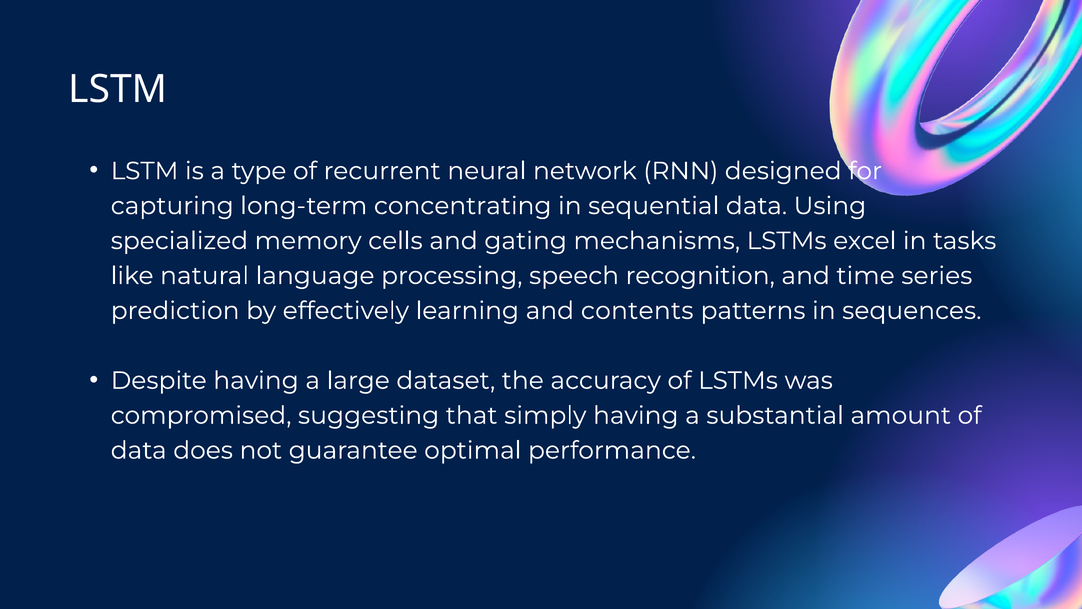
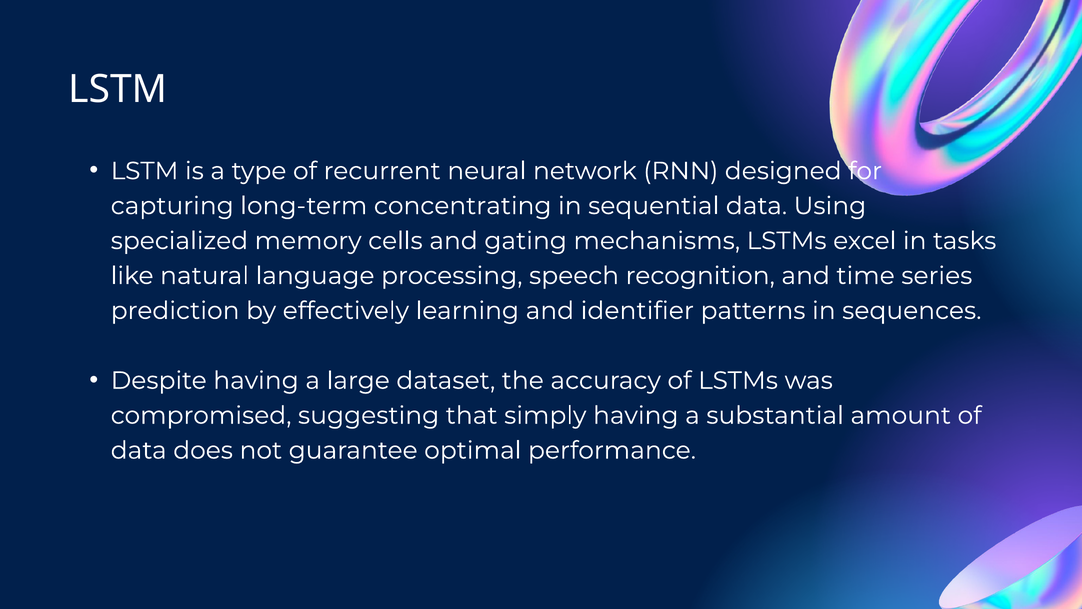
contents: contents -> identifier
